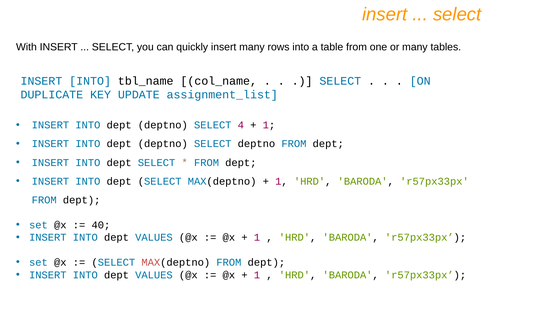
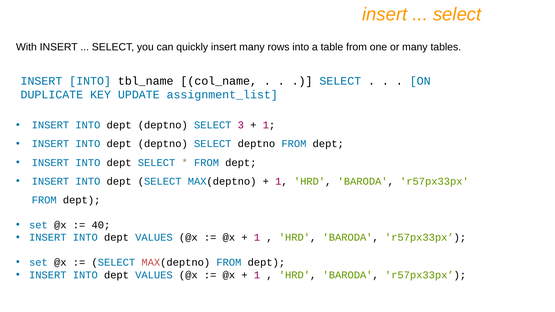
4: 4 -> 3
